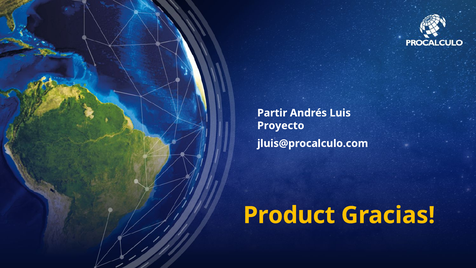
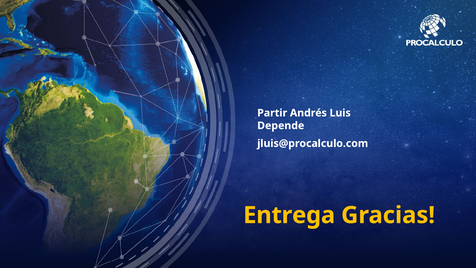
Proyecto: Proyecto -> Depende
Product: Product -> Entrega
